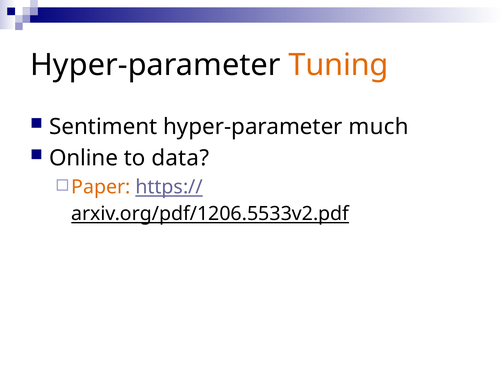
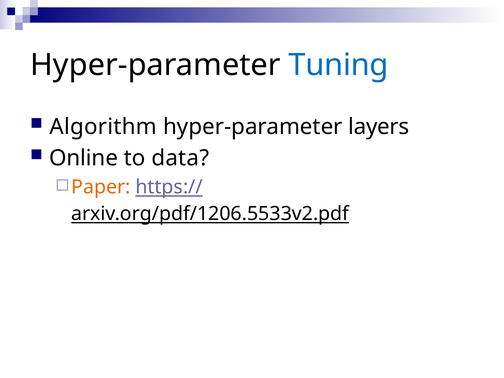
Tuning colour: orange -> blue
Sentiment: Sentiment -> Algorithm
much: much -> layers
